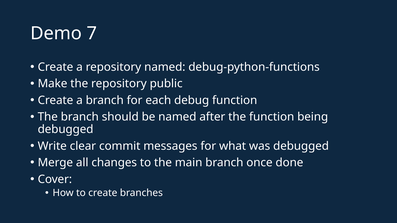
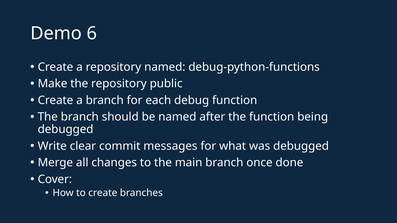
7: 7 -> 6
